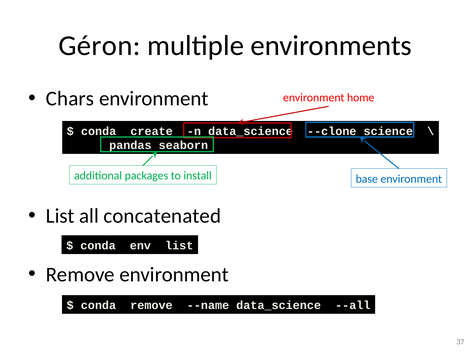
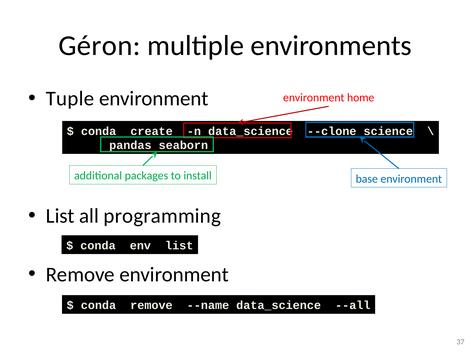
Chars: Chars -> Tuple
concatenated: concatenated -> programming
